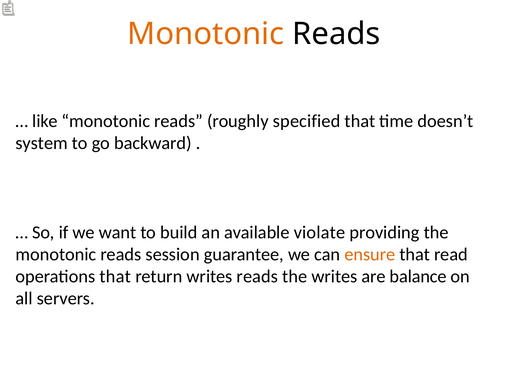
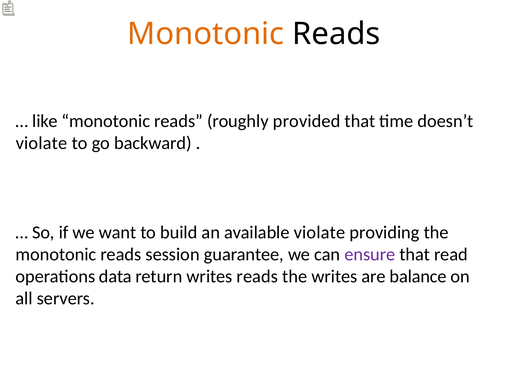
specified: specified -> provided
system at (42, 143): system -> violate
ensure colour: orange -> purple
operations that: that -> data
